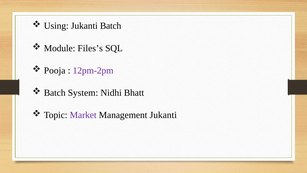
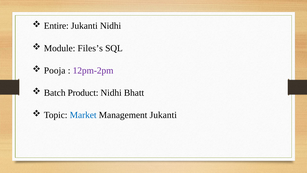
Using: Using -> Entire
Jukanti Batch: Batch -> Nidhi
System: System -> Product
Market colour: purple -> blue
